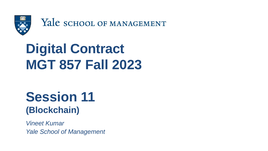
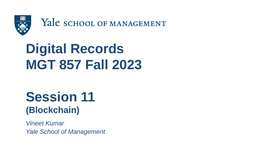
Contract: Contract -> Records
